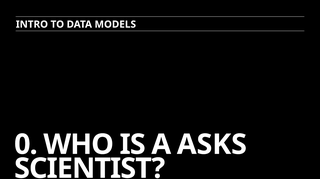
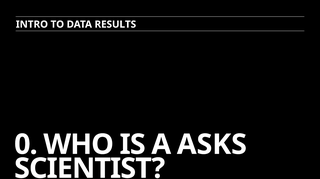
MODELS: MODELS -> RESULTS
